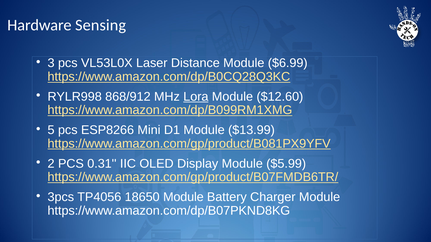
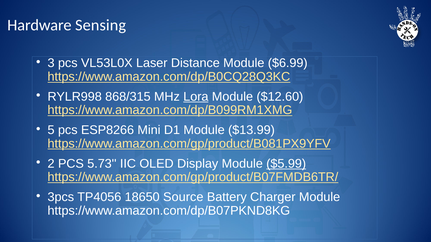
868/912: 868/912 -> 868/315
0.31: 0.31 -> 5.73
$5.99 underline: none -> present
18650 Module: Module -> Source
